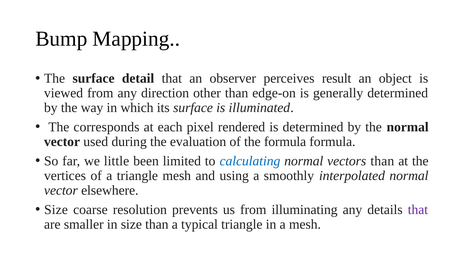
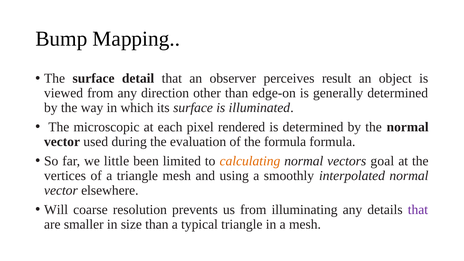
corresponds: corresponds -> microscopic
calculating colour: blue -> orange
vectors than: than -> goal
Size at (56, 210): Size -> Will
